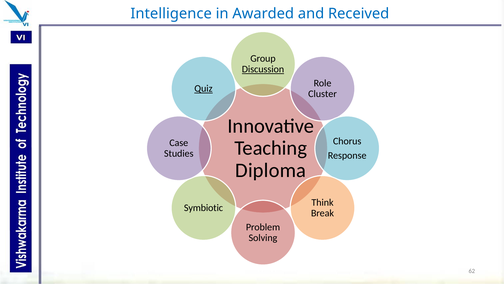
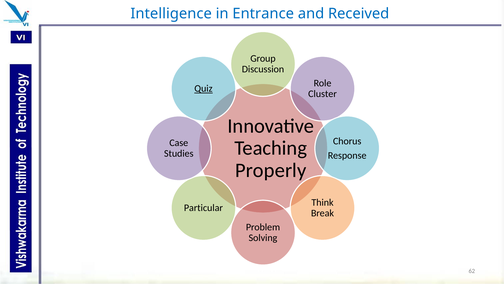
Awarded: Awarded -> Entrance
Discussion underline: present -> none
Diploma: Diploma -> Properly
Symbiotic: Symbiotic -> Particular
